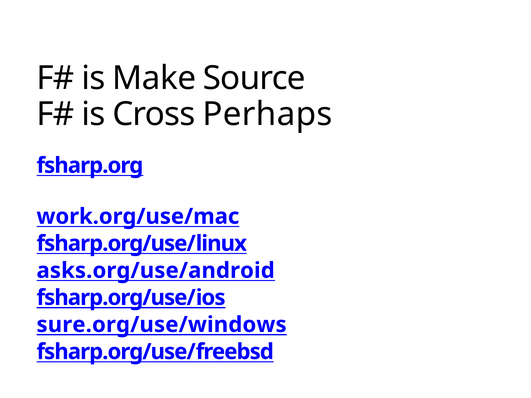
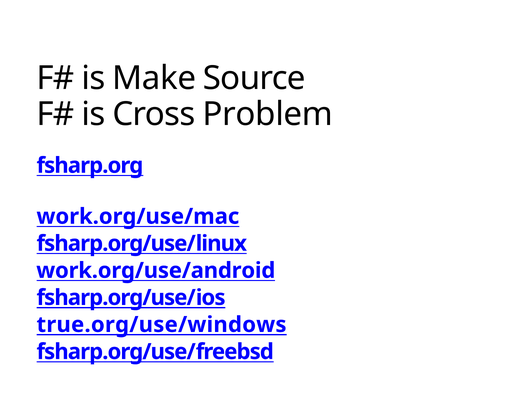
Perhaps: Perhaps -> Problem
asks.org/use/android: asks.org/use/android -> work.org/use/android
sure.org/use/windows: sure.org/use/windows -> true.org/use/windows
